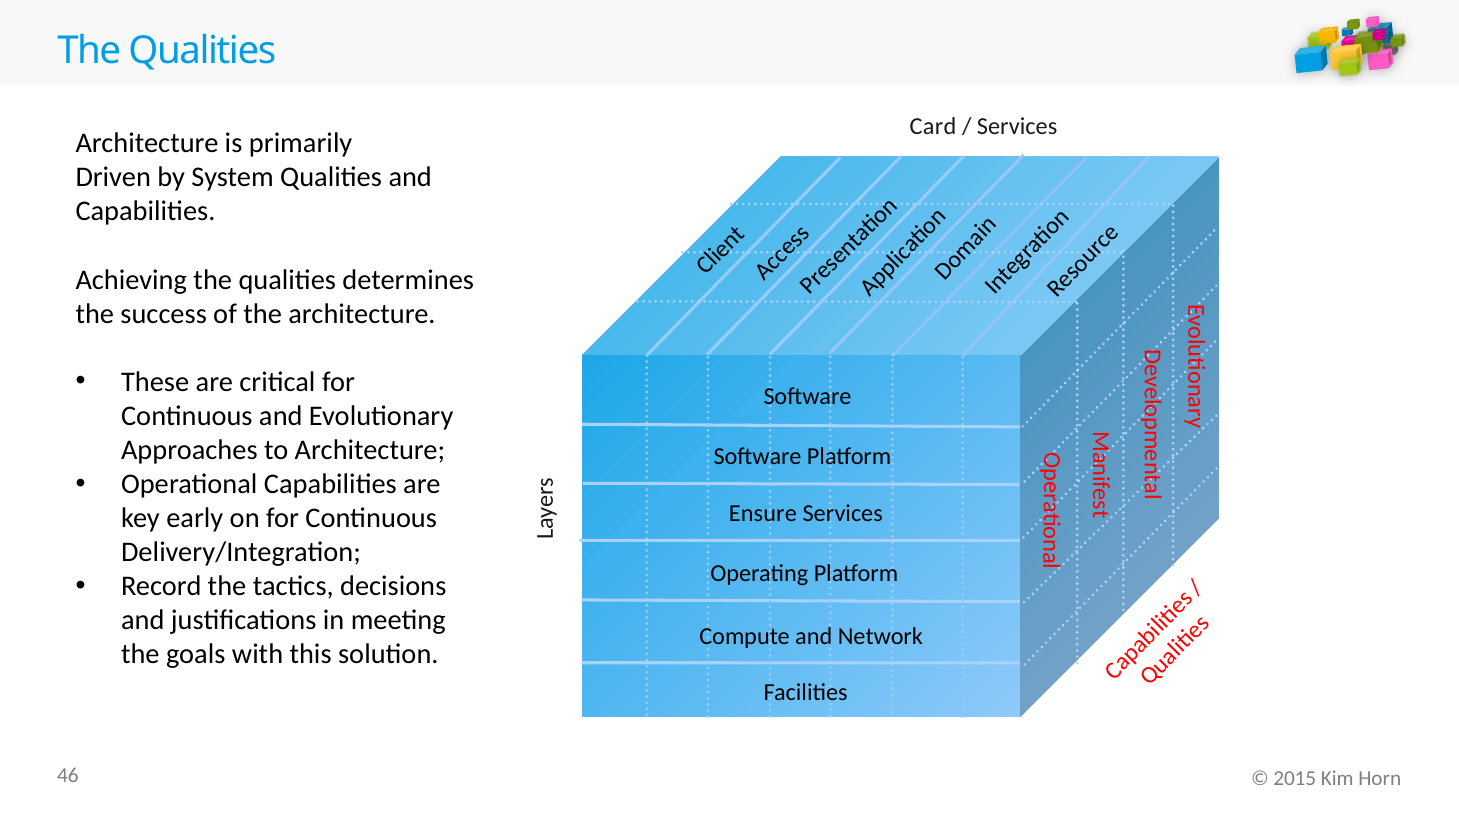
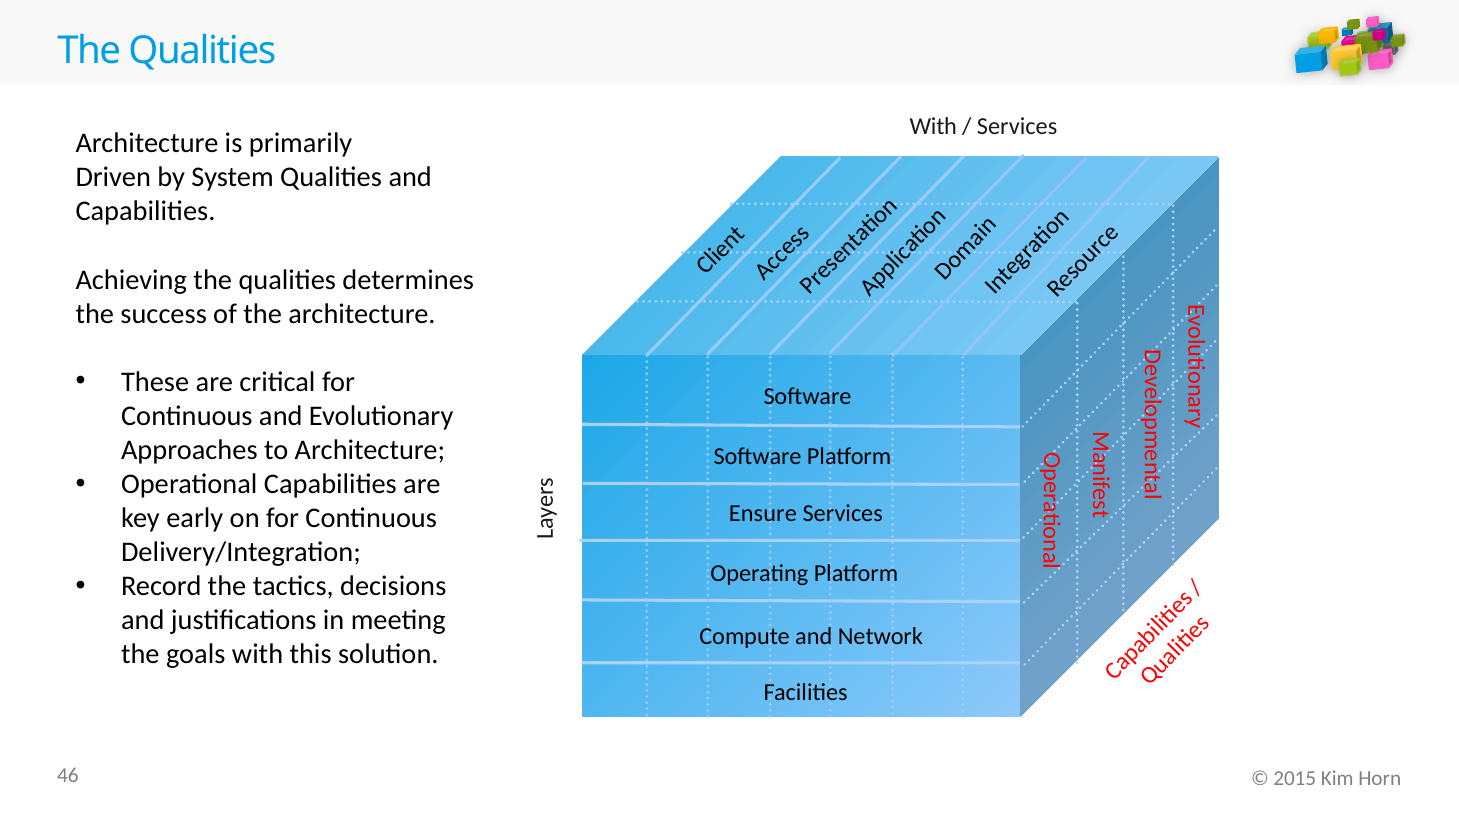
Card at (933, 126): Card -> With
